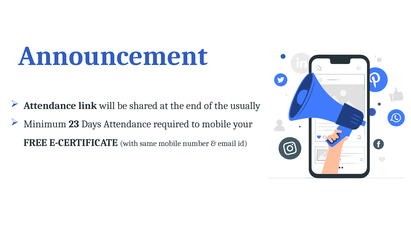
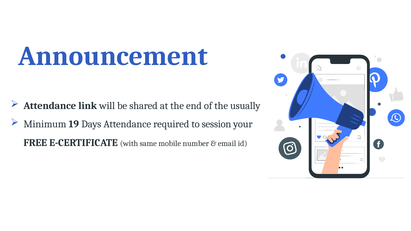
23: 23 -> 19
to mobile: mobile -> session
